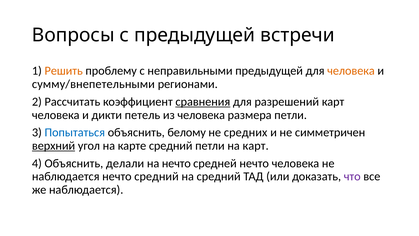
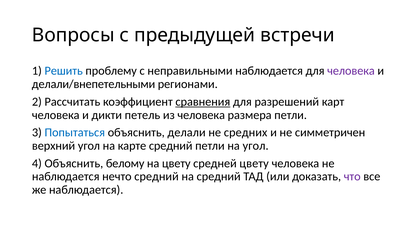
Решить colour: orange -> blue
неправильными предыдущей: предыдущей -> наблюдается
человека at (351, 71) colour: orange -> purple
сумму/внепетельными: сумму/внепетельными -> делали/внепетельными
белому: белому -> делали
верхний underline: present -> none
на карт: карт -> угол
делали: делали -> белому
на нечто: нечто -> цвету
средней нечто: нечто -> цвету
